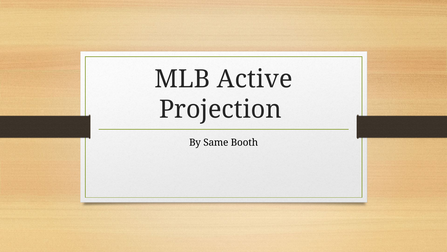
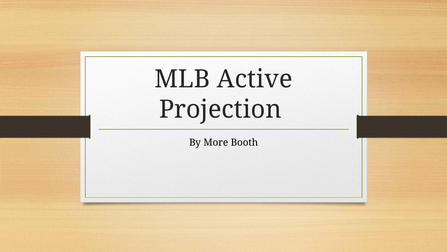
Same: Same -> More
